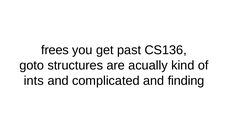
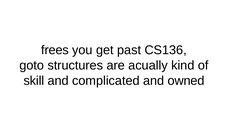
ints: ints -> skill
finding: finding -> owned
